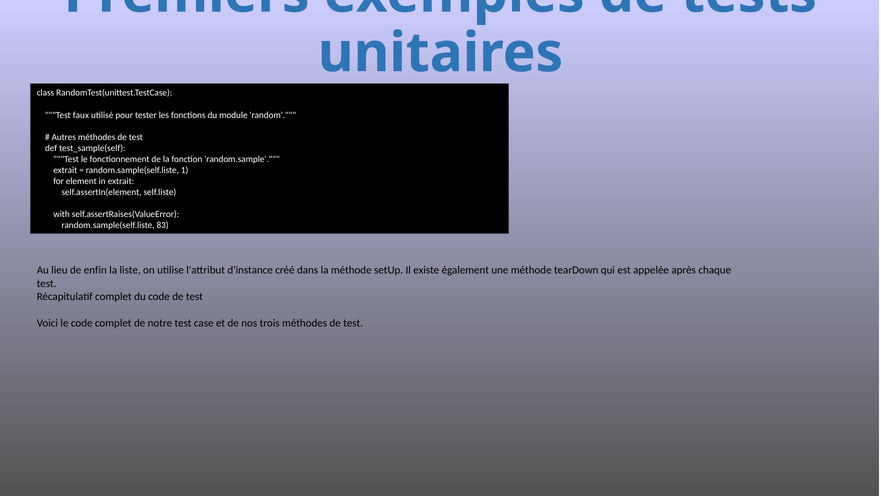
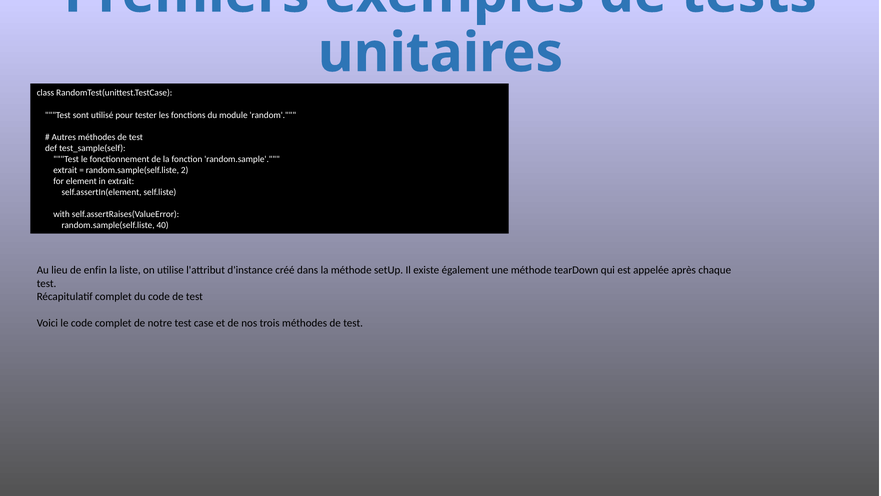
faux: faux -> sont
1: 1 -> 2
83: 83 -> 40
